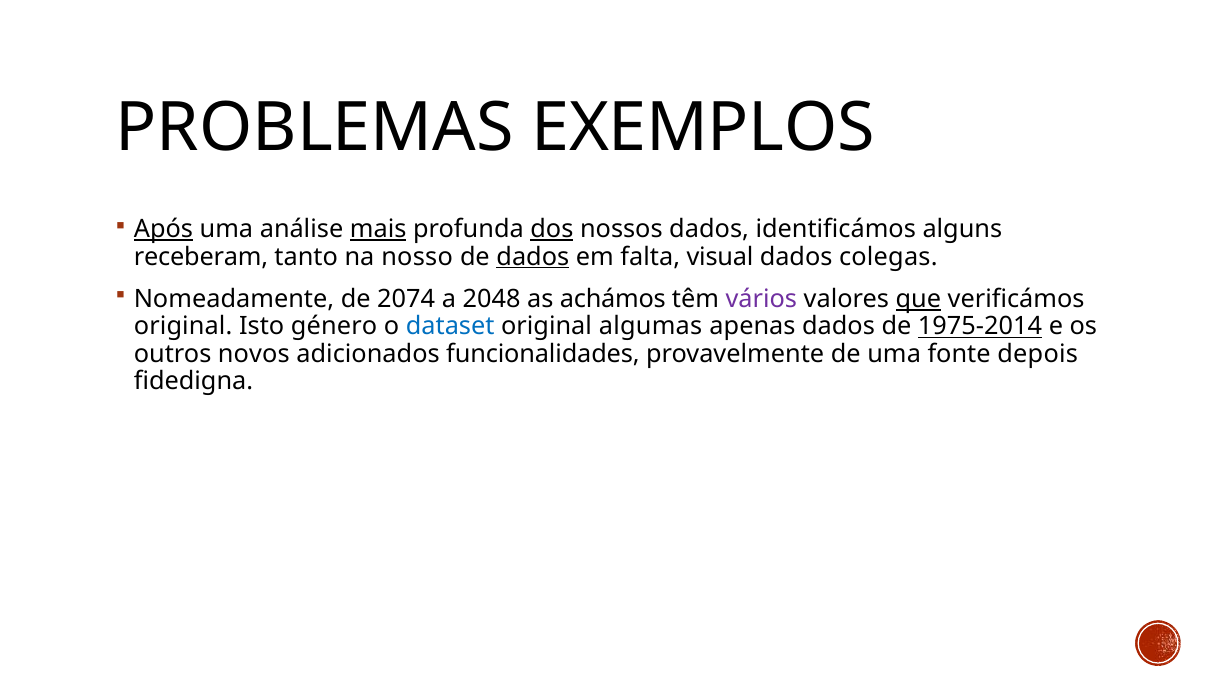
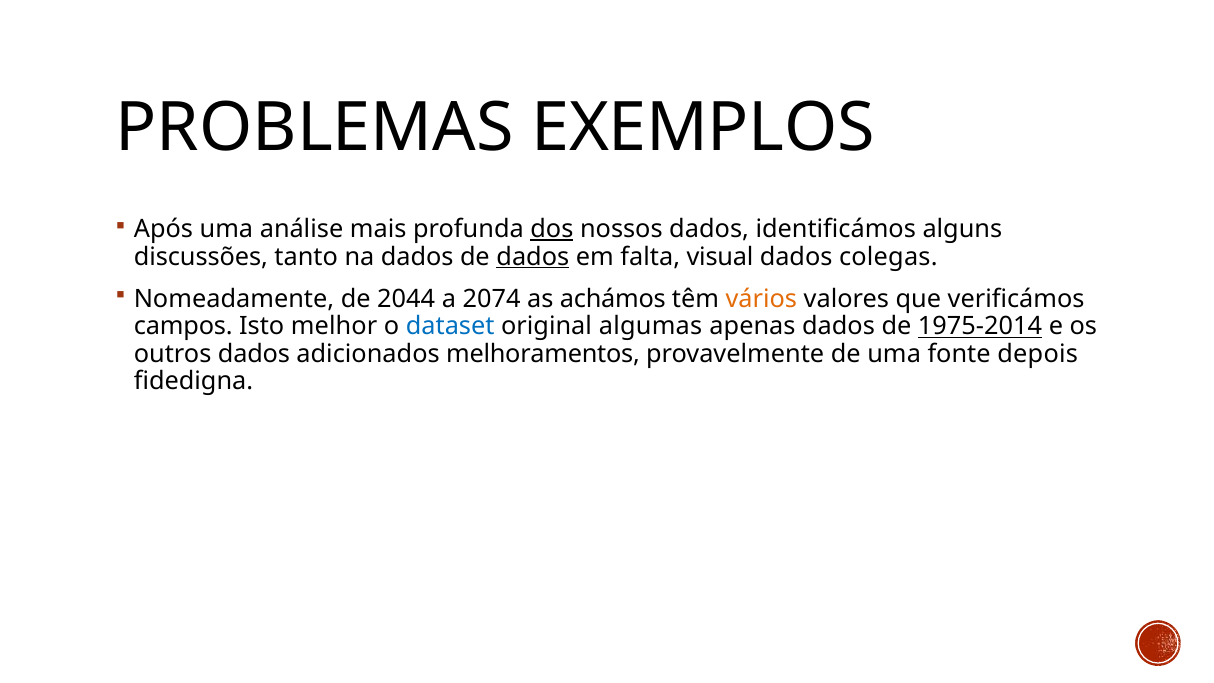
Após underline: present -> none
mais underline: present -> none
receberam: receberam -> discussões
na nosso: nosso -> dados
2074: 2074 -> 2044
2048: 2048 -> 2074
vários colour: purple -> orange
que underline: present -> none
original at (183, 326): original -> campos
género: género -> melhor
outros novos: novos -> dados
funcionalidades: funcionalidades -> melhoramentos
